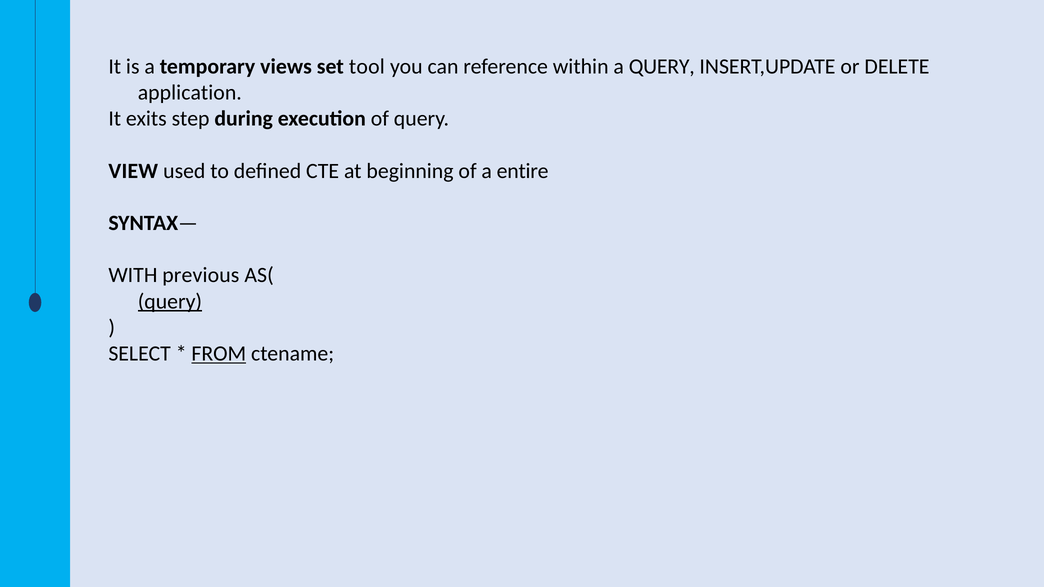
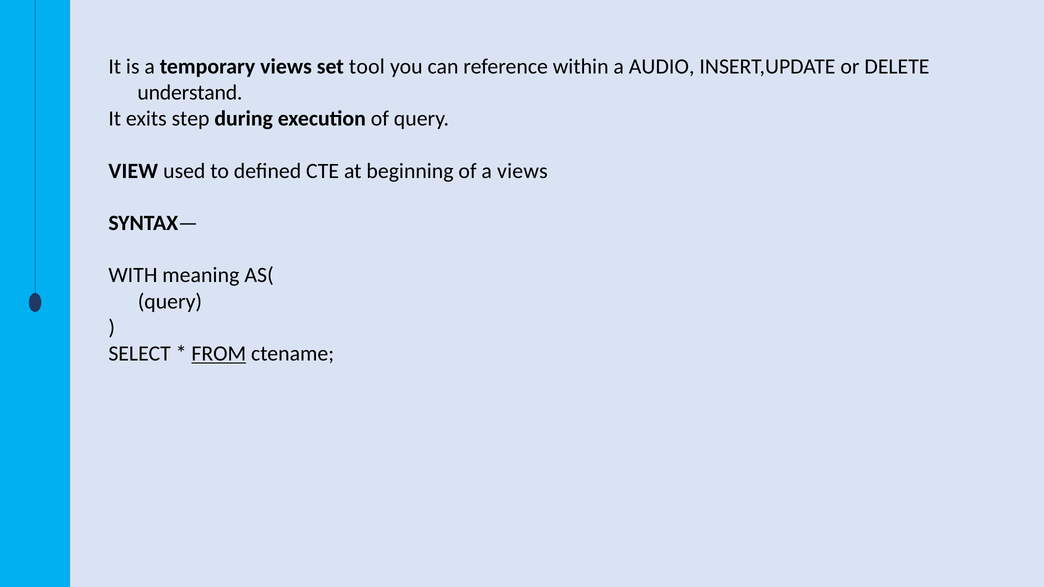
a QUERY: QUERY -> AUDIO
application: application -> understand
a entire: entire -> views
previous: previous -> meaning
query at (170, 301) underline: present -> none
